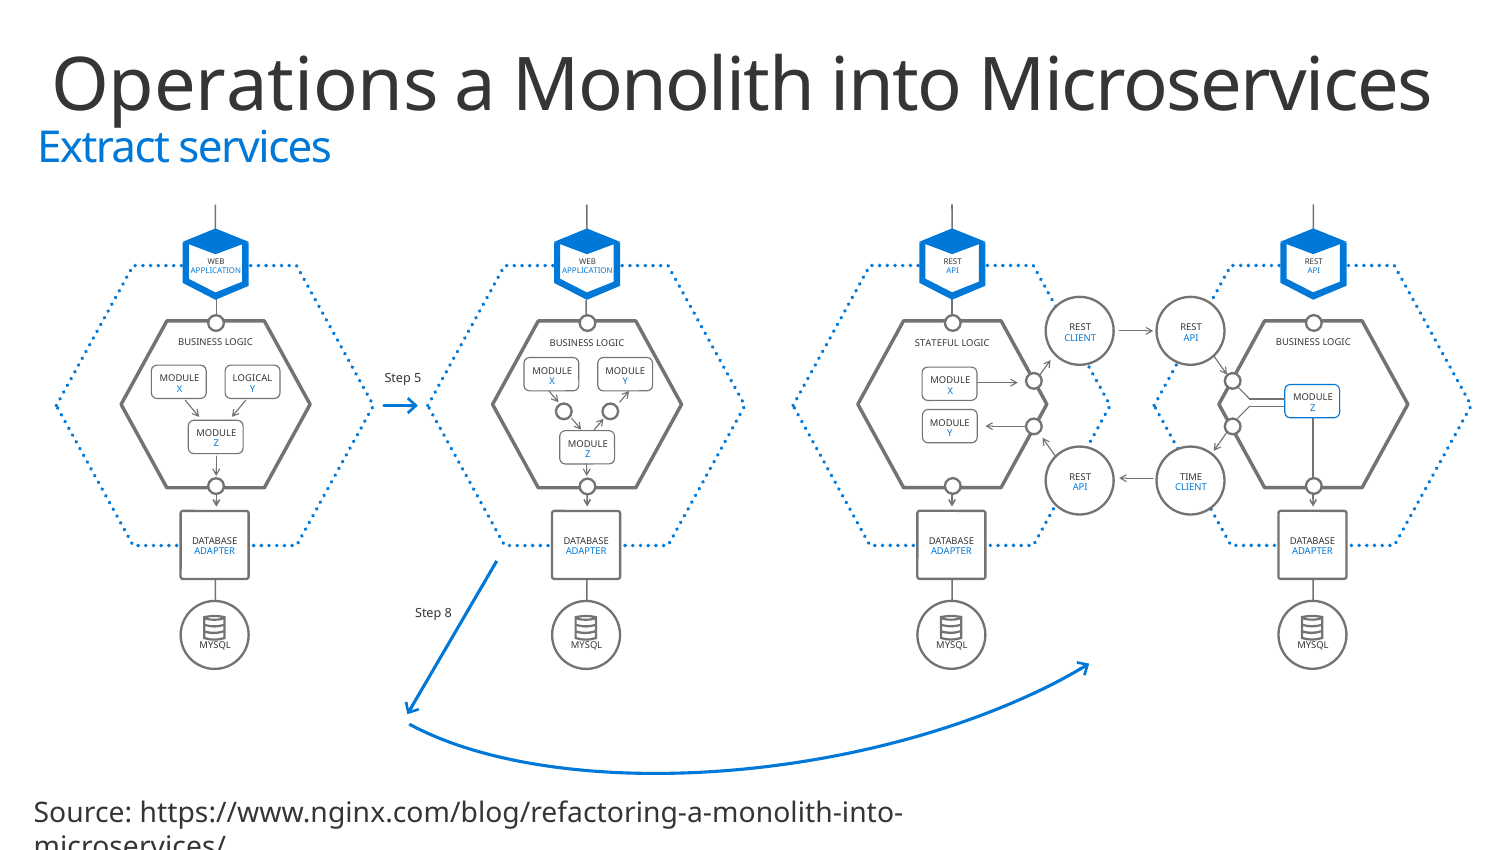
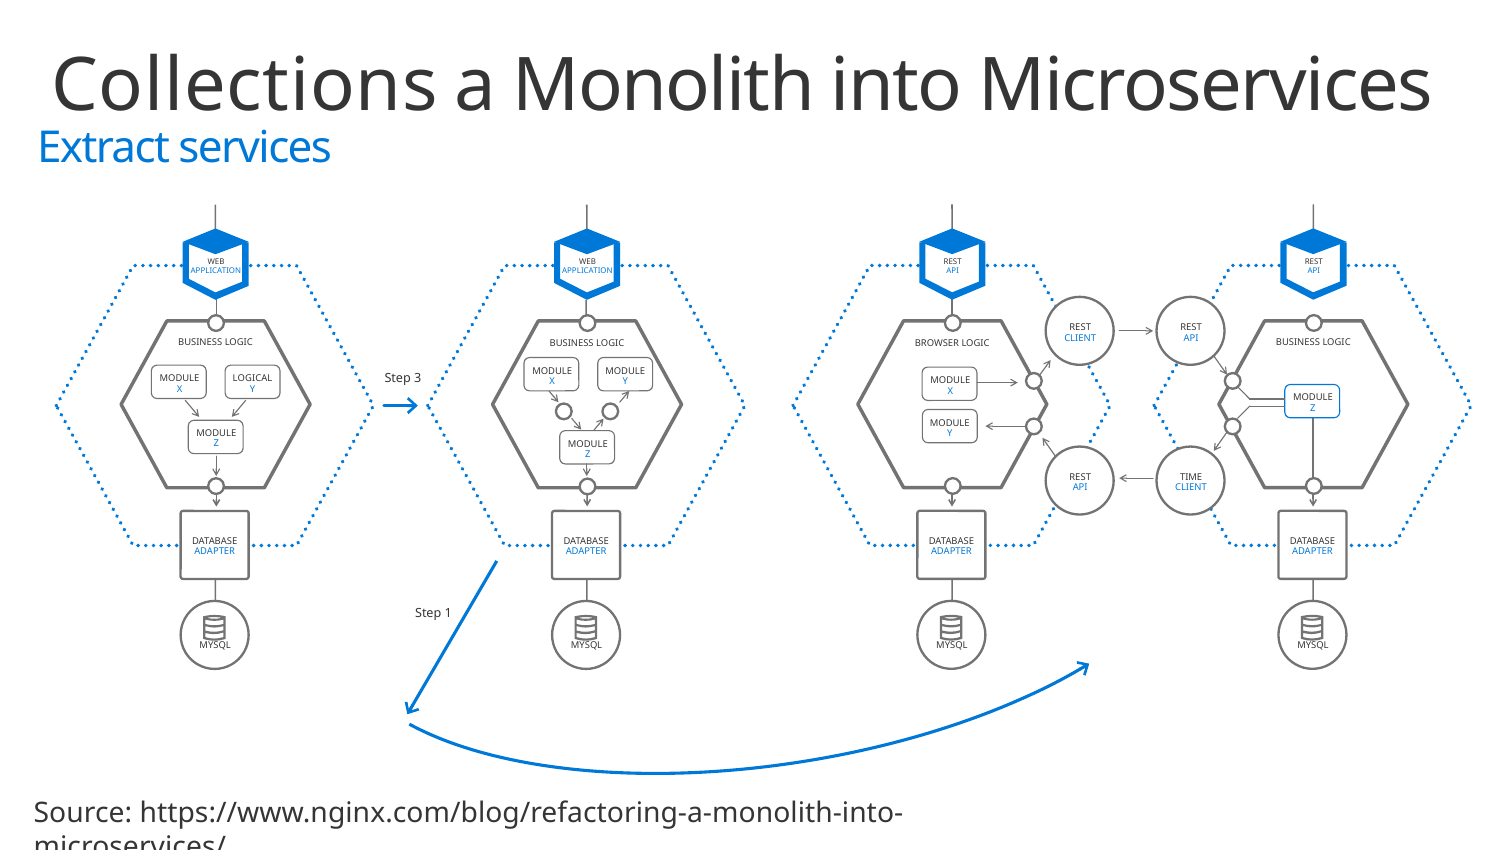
Operations: Operations -> Collections
STATEFUL: STATEFUL -> BROWSER
5: 5 -> 3
8: 8 -> 1
